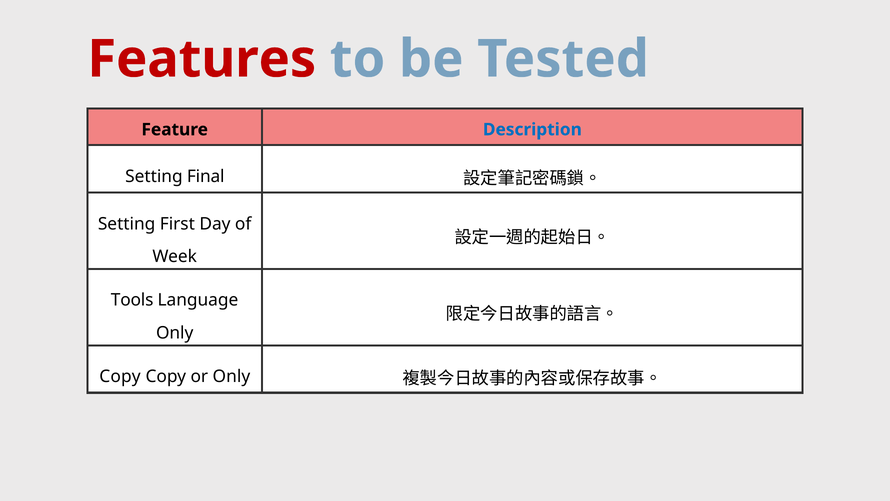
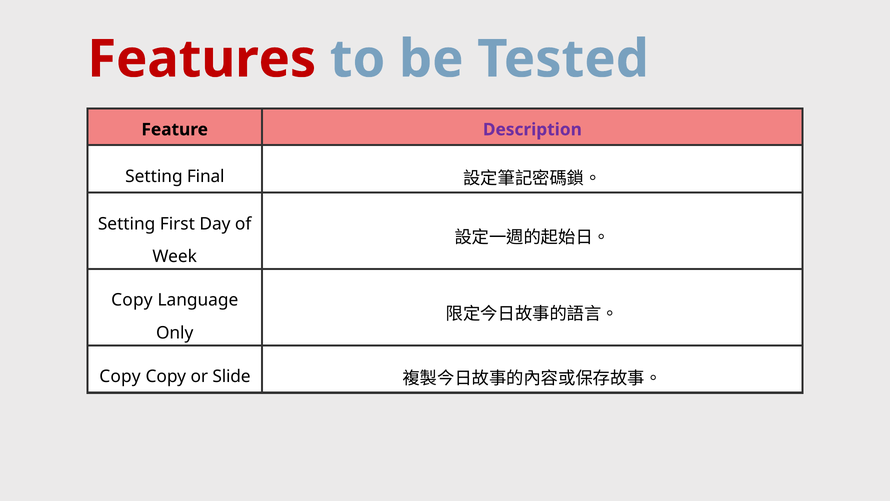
Description colour: blue -> purple
Tools at (132, 300): Tools -> Copy
or Only: Only -> Slide
